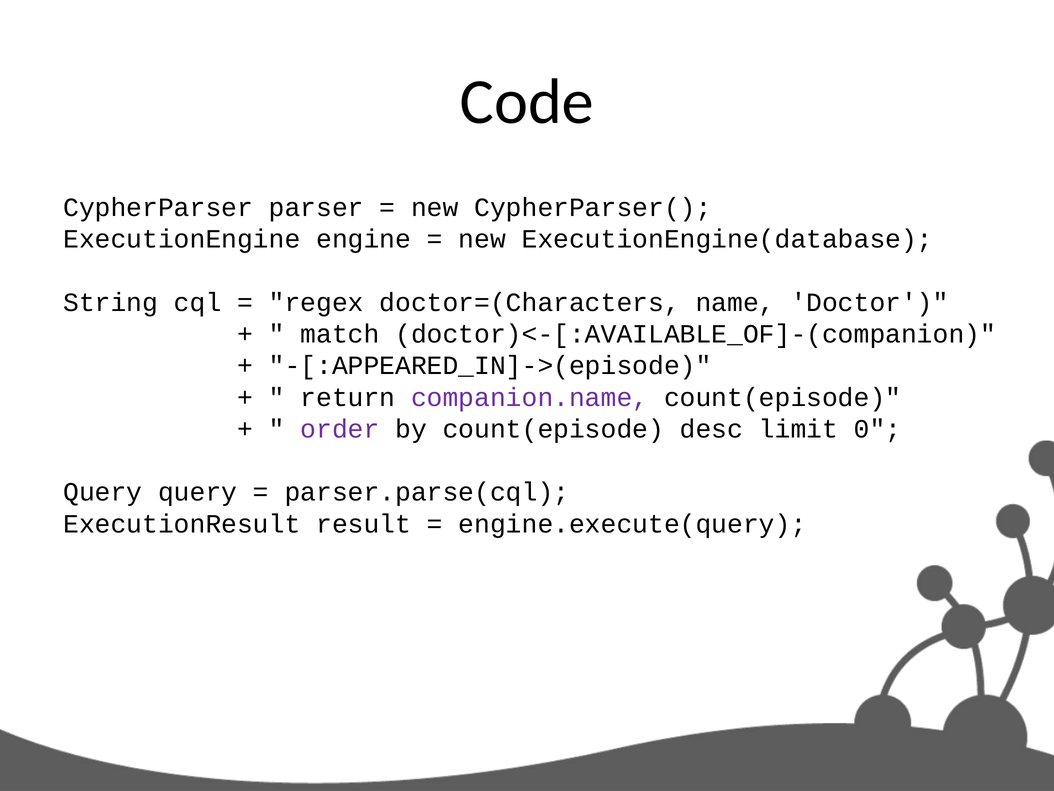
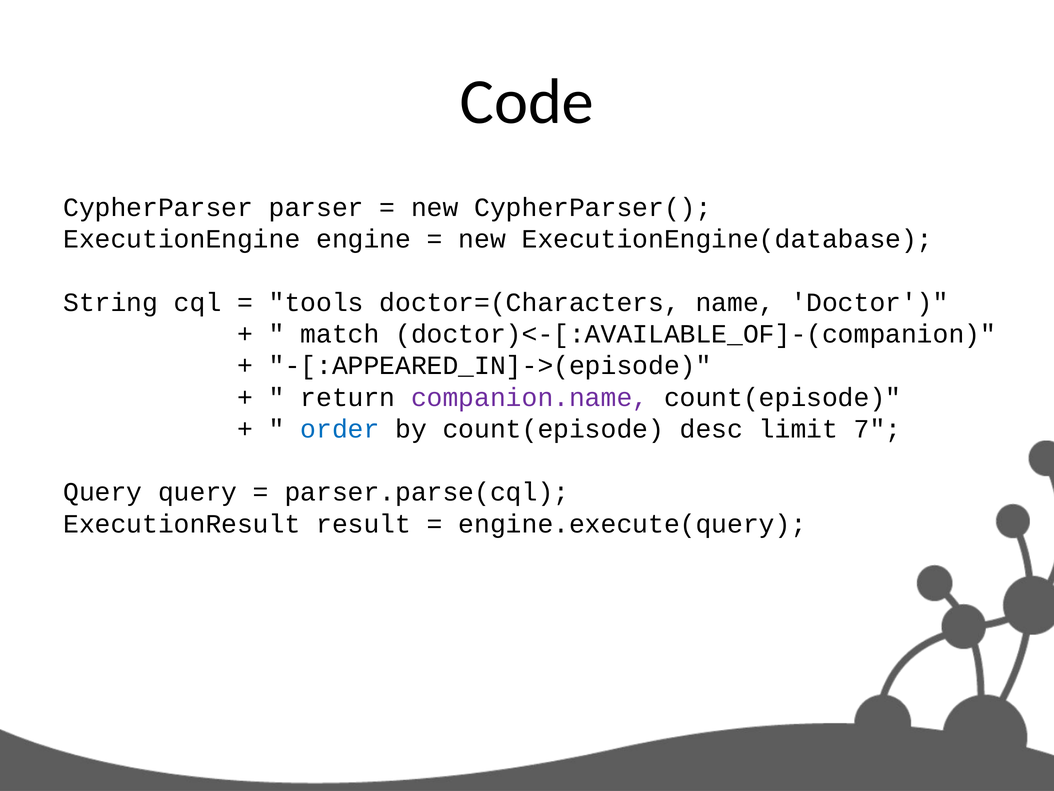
regex: regex -> tools
order colour: purple -> blue
0: 0 -> 7
